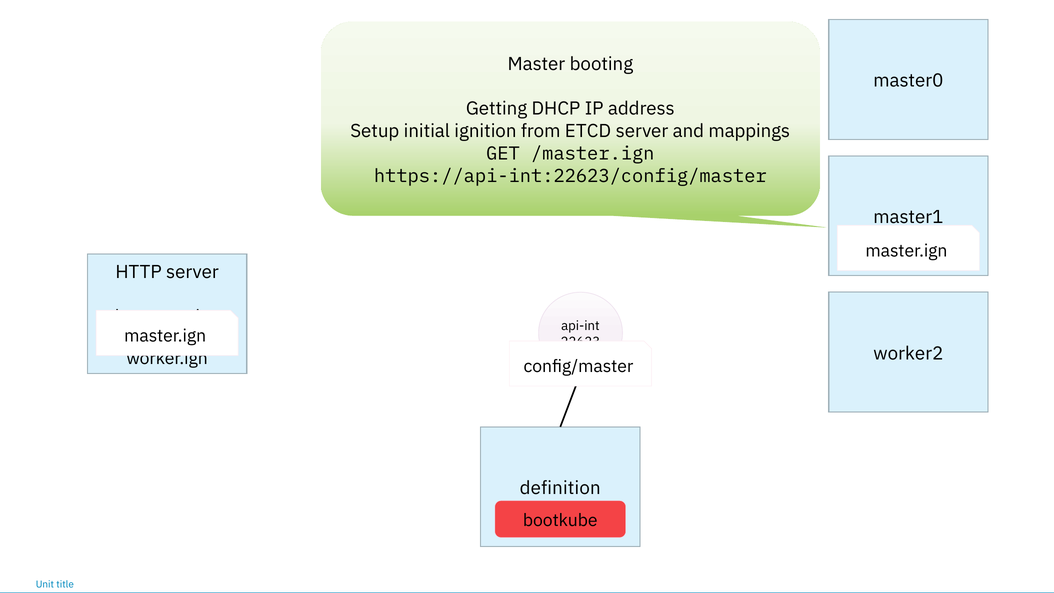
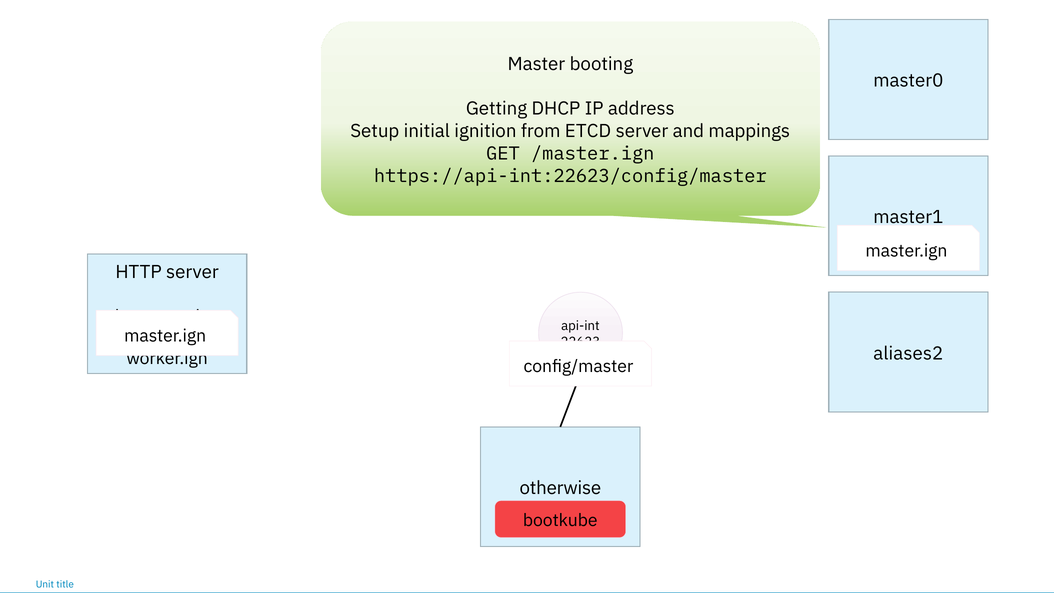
worker2: worker2 -> aliases2
definition: definition -> otherwise
